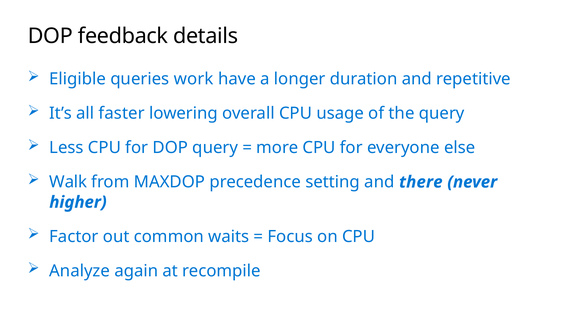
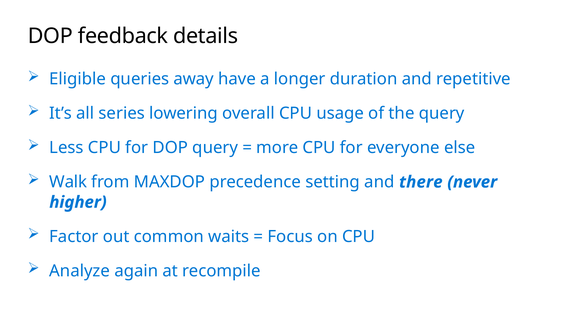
work: work -> away
faster: faster -> series
